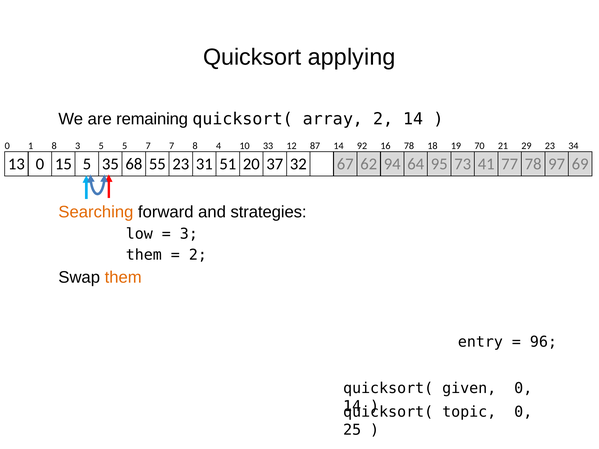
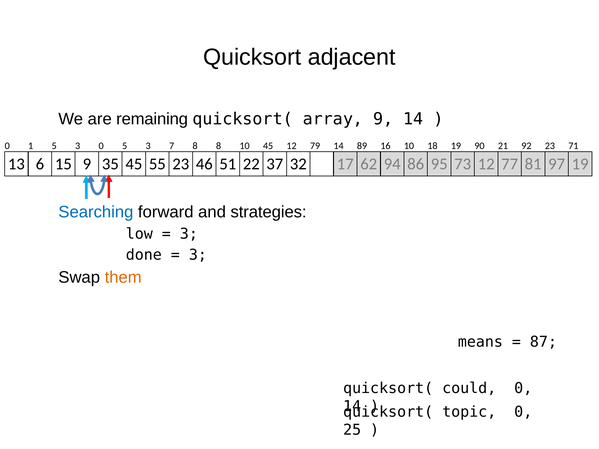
applying: applying -> adjacent
array 2: 2 -> 9
1 8: 8 -> 5
3 5: 5 -> 0
7 at (148, 146): 7 -> 3
8 4: 4 -> 8
10 33: 33 -> 45
87: 87 -> 79
92: 92 -> 89
16 78: 78 -> 10
70: 70 -> 90
29: 29 -> 92
34: 34 -> 71
13 0: 0 -> 6
15 5: 5 -> 9
35 68: 68 -> 45
31: 31 -> 46
20: 20 -> 22
67: 67 -> 17
64: 64 -> 86
73 41: 41 -> 12
77 78: 78 -> 81
97 69: 69 -> 19
Searching colour: orange -> blue
them at (144, 255): them -> done
2 at (198, 255): 2 -> 3
entry: entry -> means
96: 96 -> 87
given: given -> could
